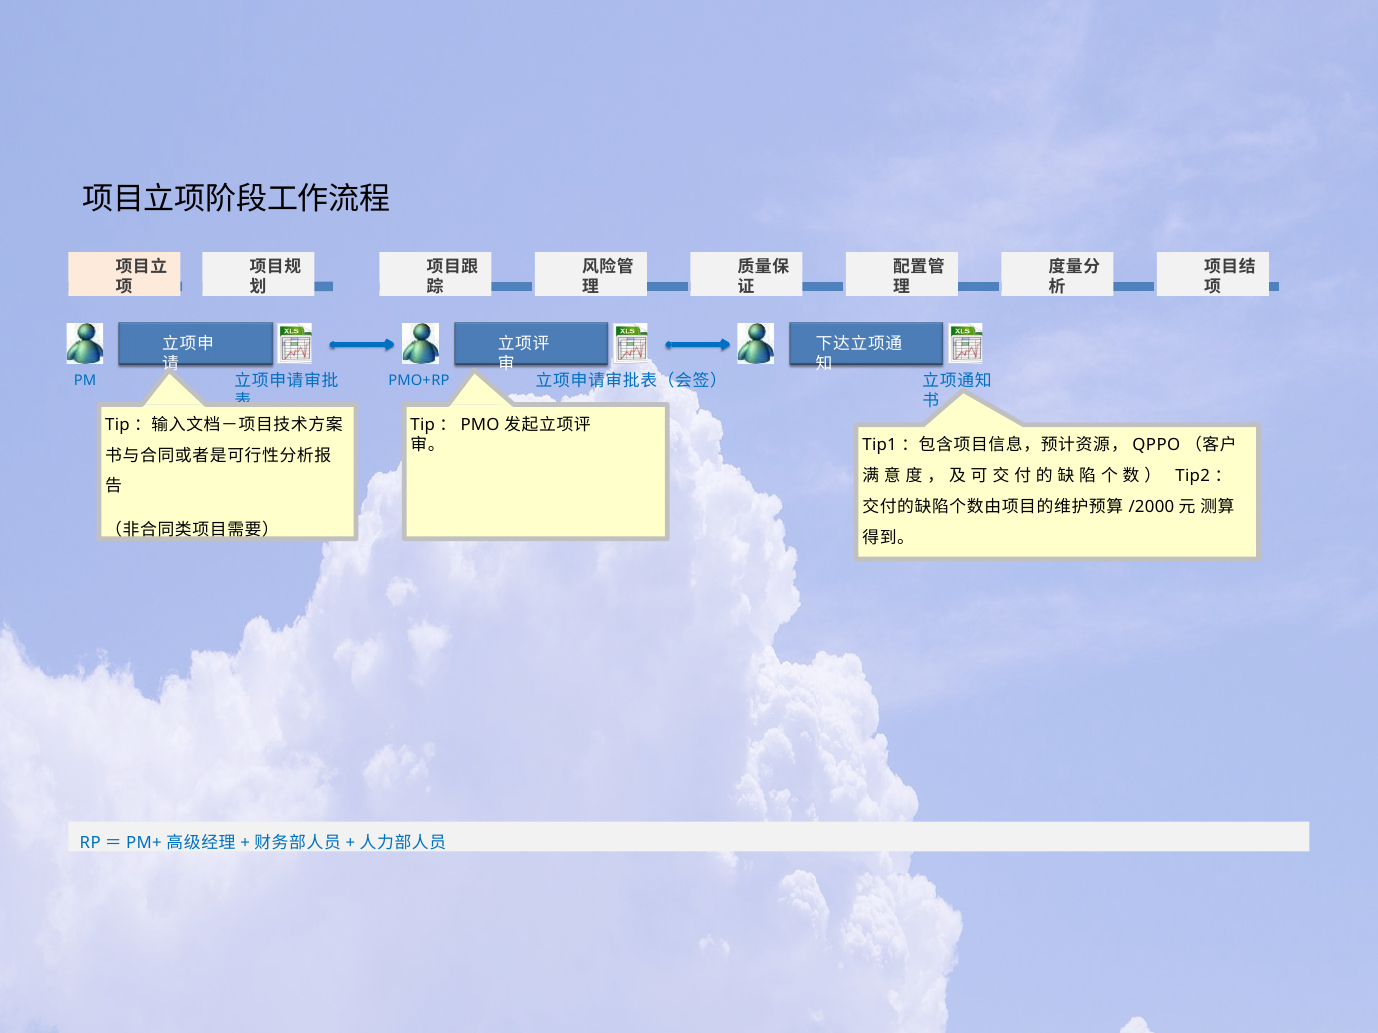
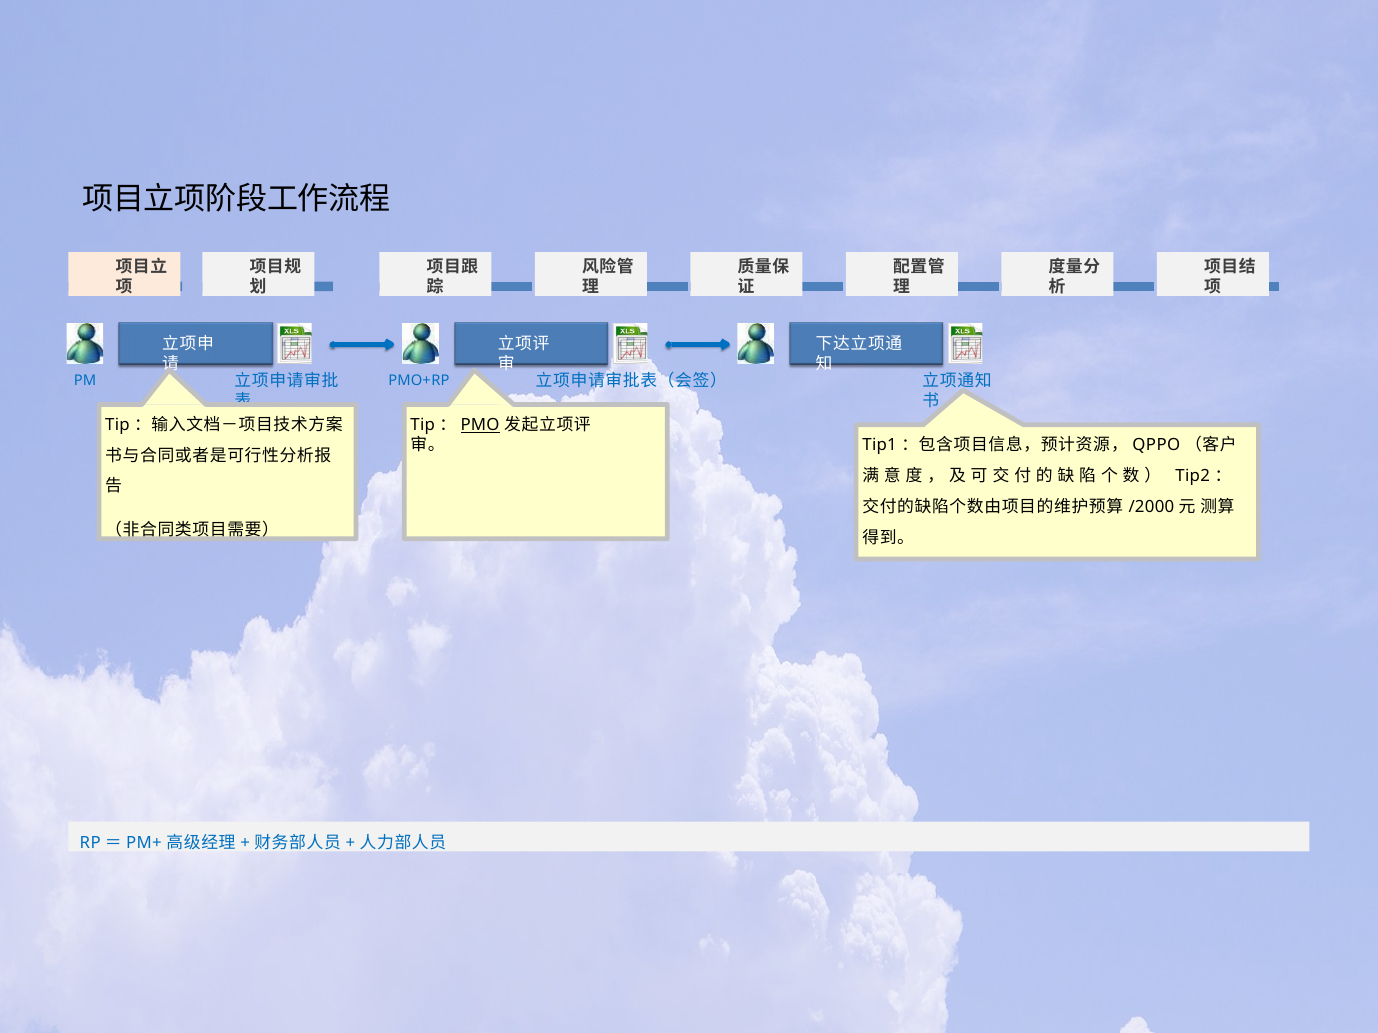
PMO at (480, 425) underline: none -> present
